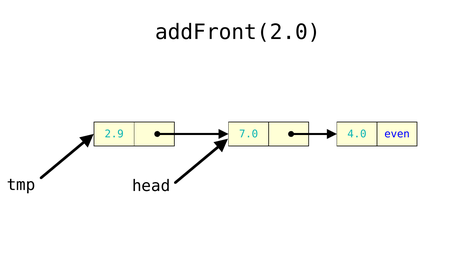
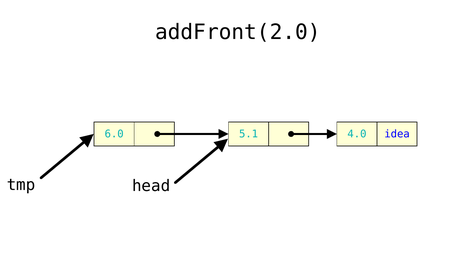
2.9: 2.9 -> 6.0
7.0: 7.0 -> 5.1
even: even -> idea
